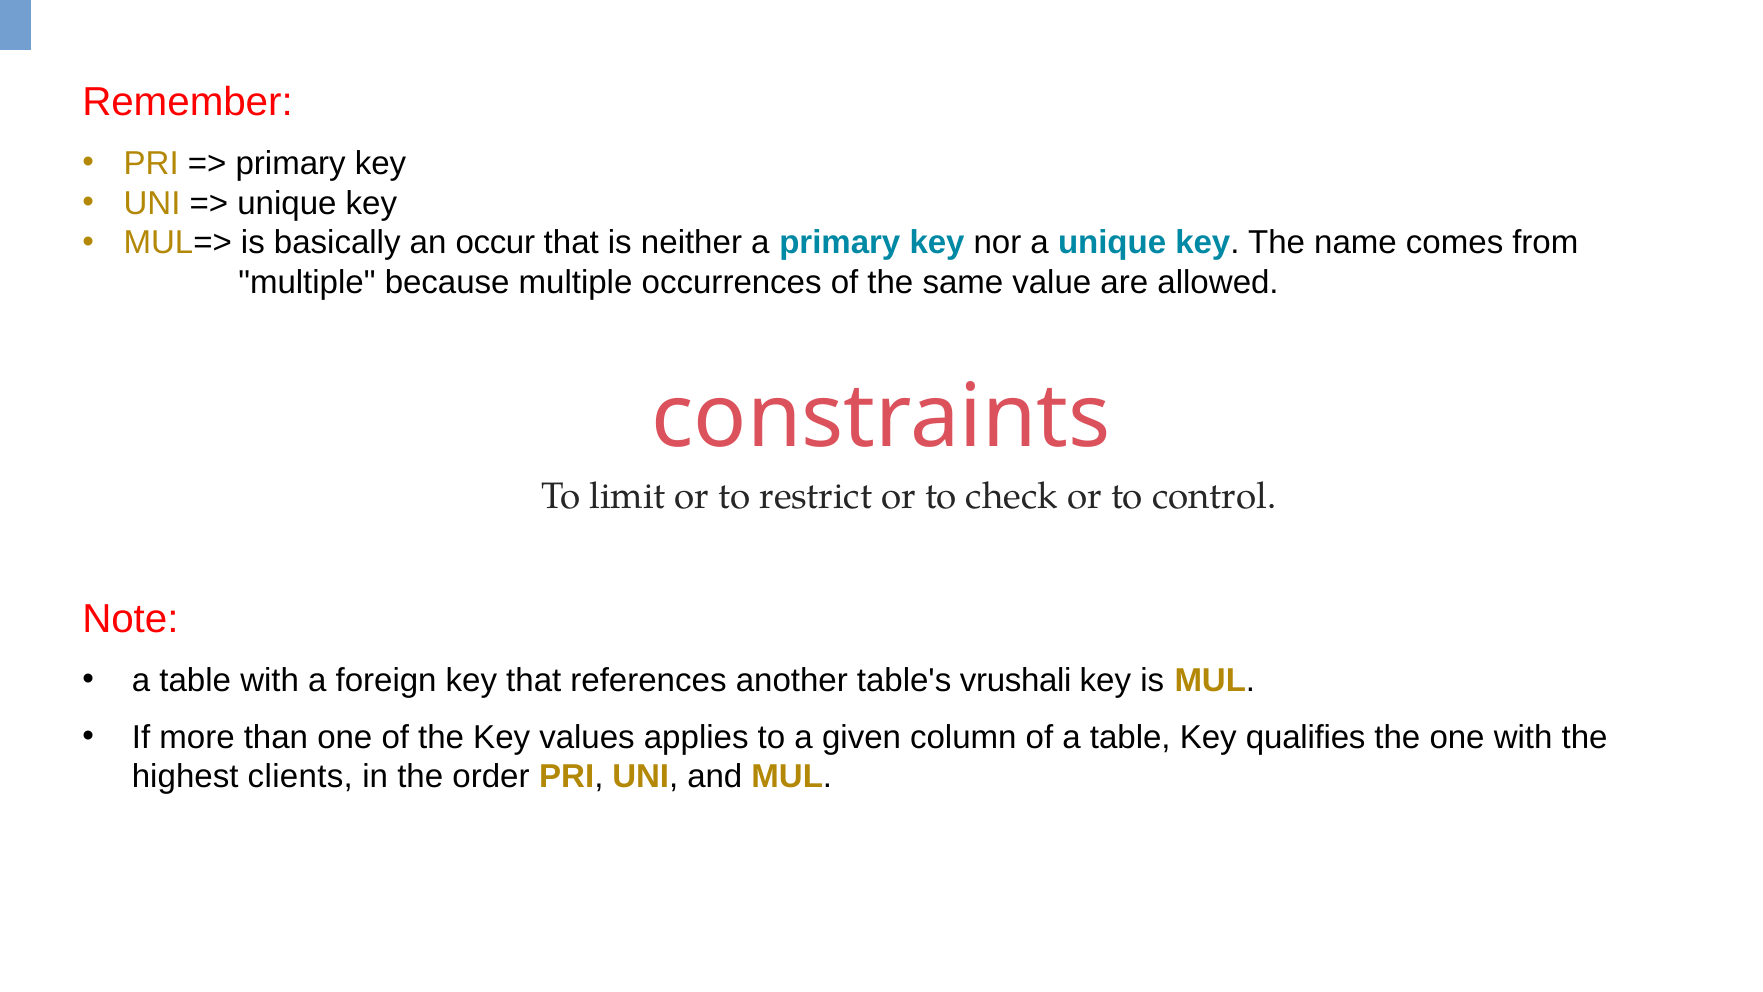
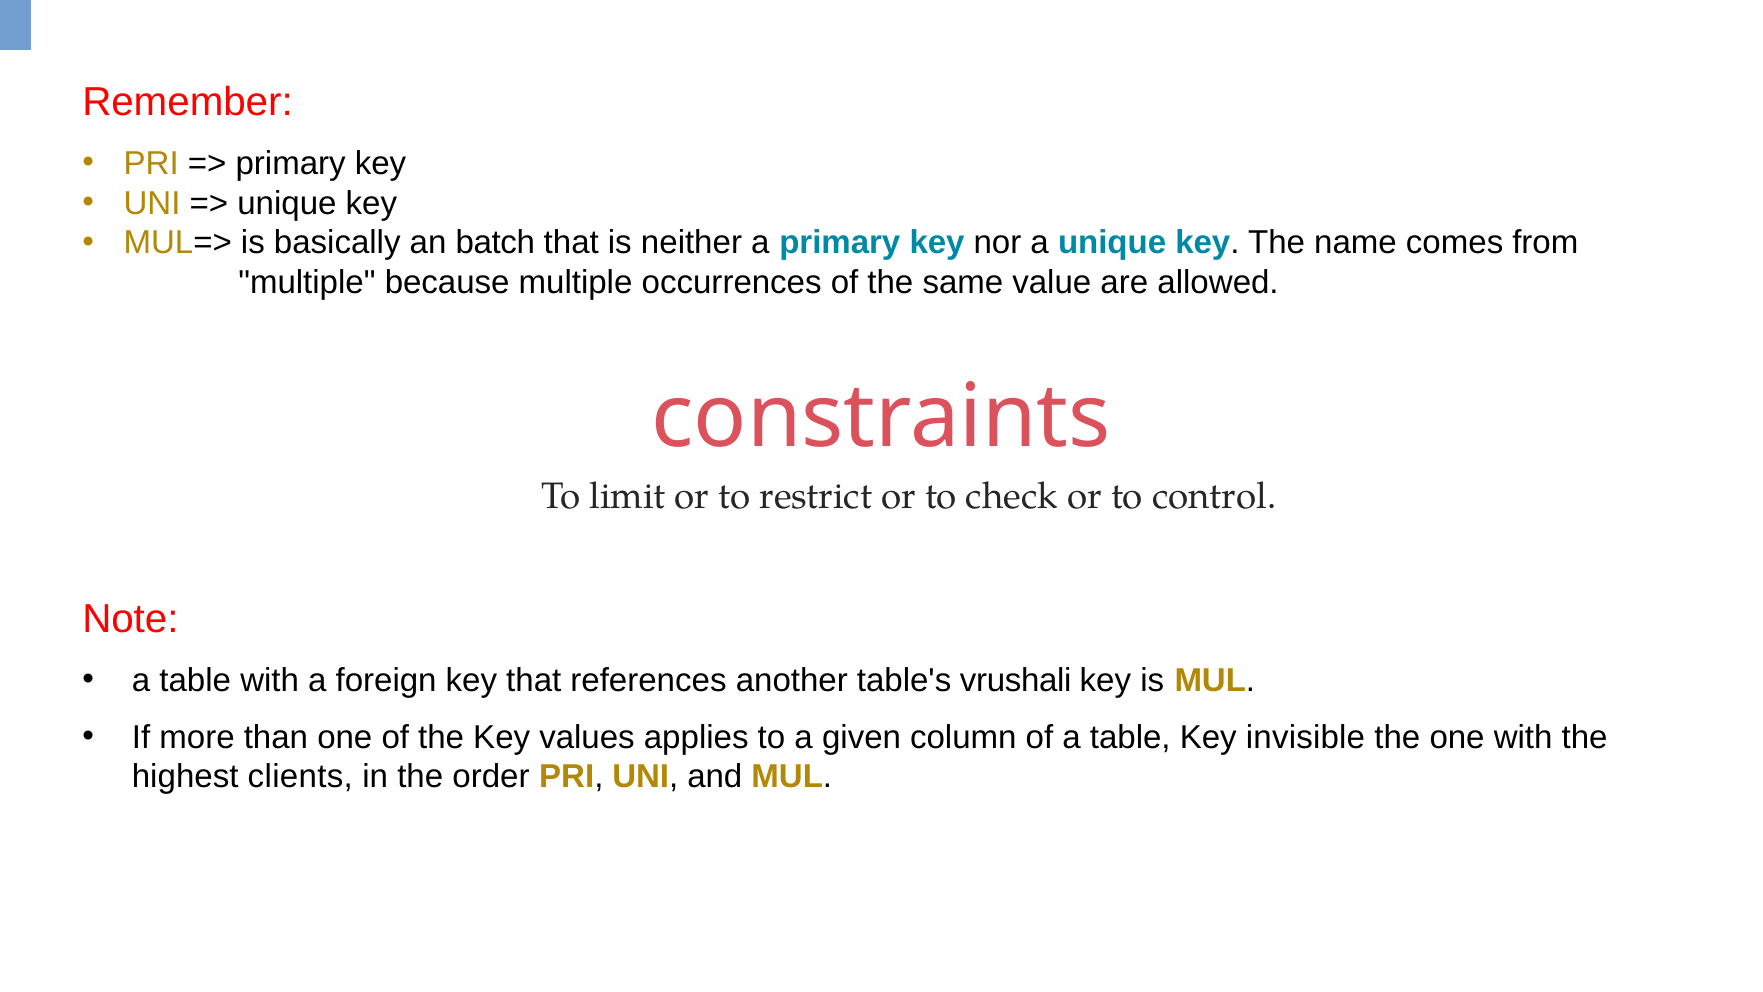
occur: occur -> batch
qualifies: qualifies -> invisible
